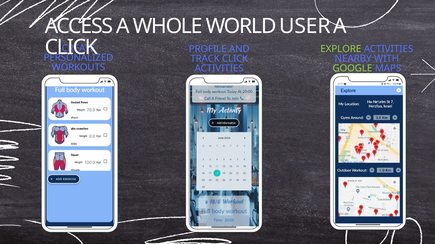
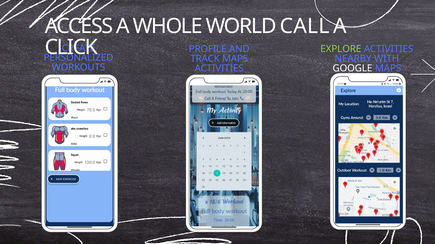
USER: USER -> CALL
TRACK CLICK: CLICK -> MAPS
GOOGLE colour: light green -> white
